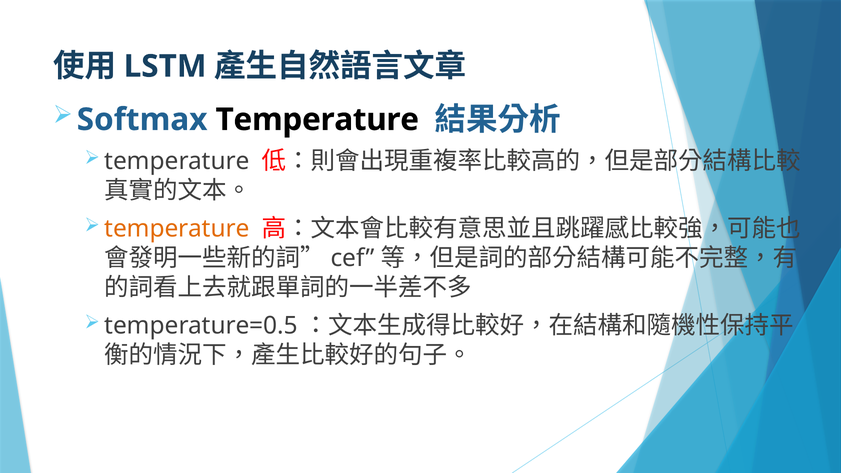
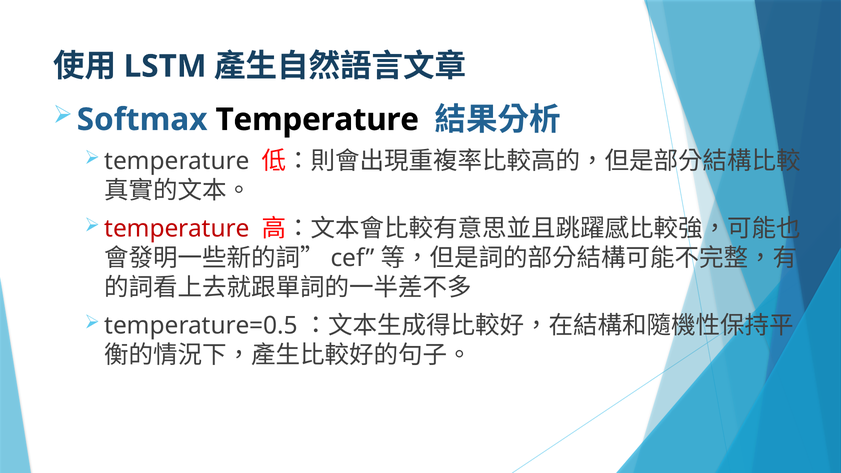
temperature at (177, 229) colour: orange -> red
